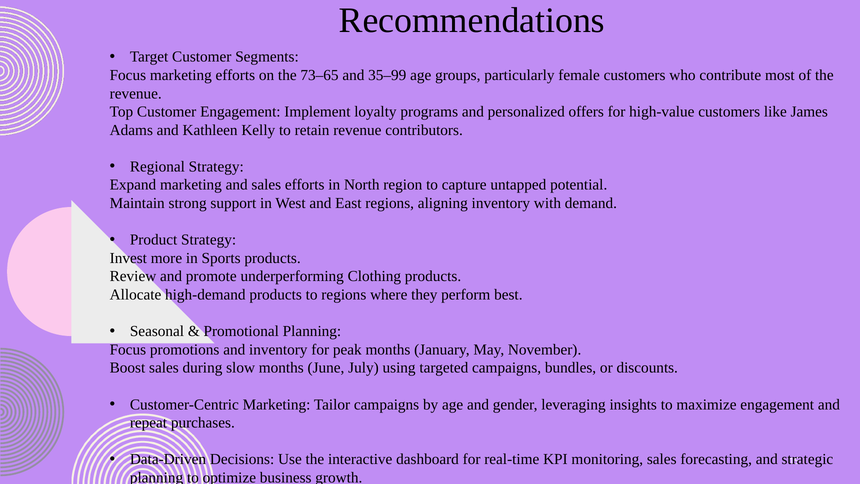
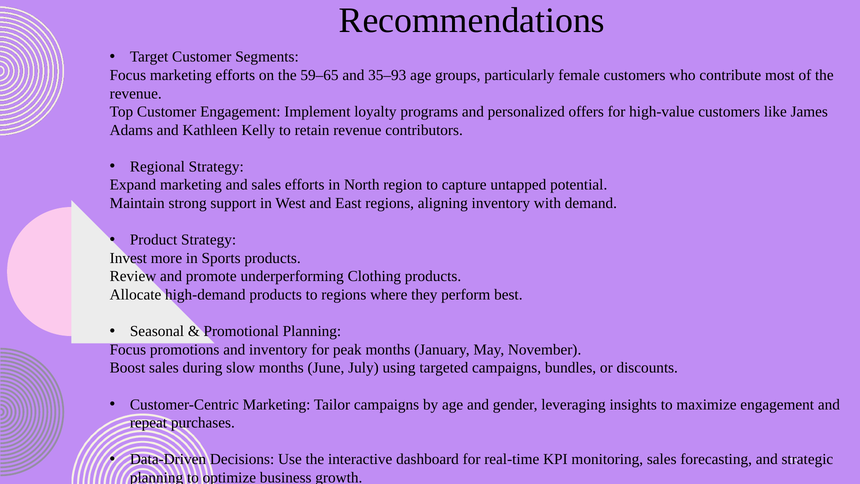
73–65: 73–65 -> 59–65
35–99: 35–99 -> 35–93
